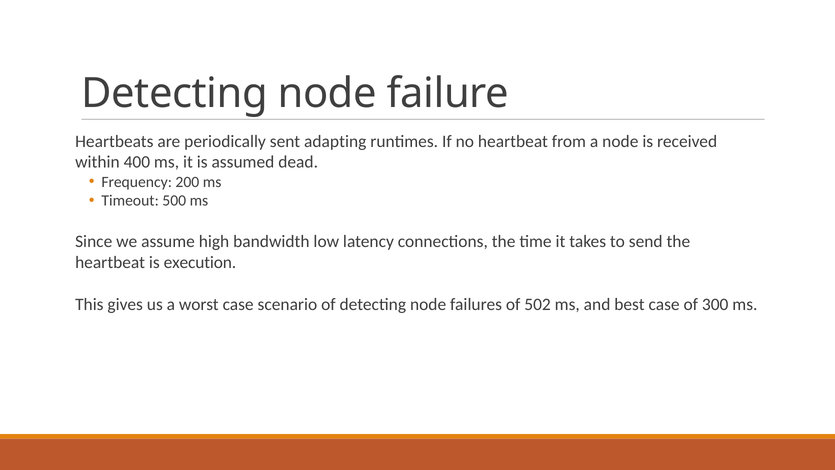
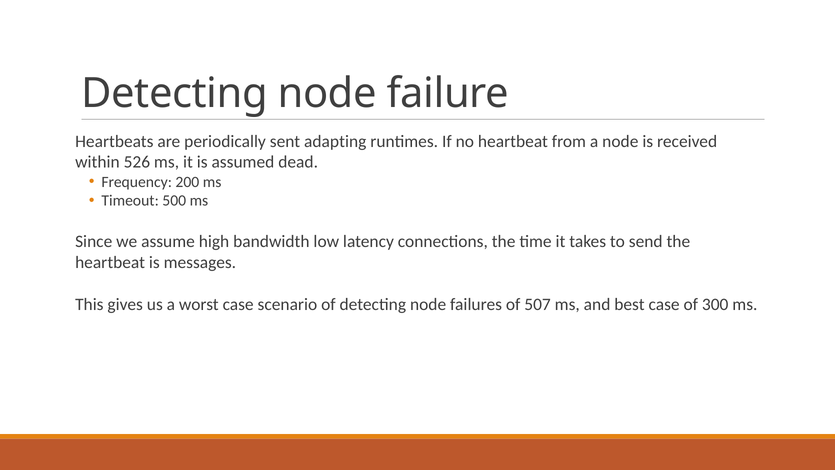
400: 400 -> 526
execution: execution -> messages
502: 502 -> 507
